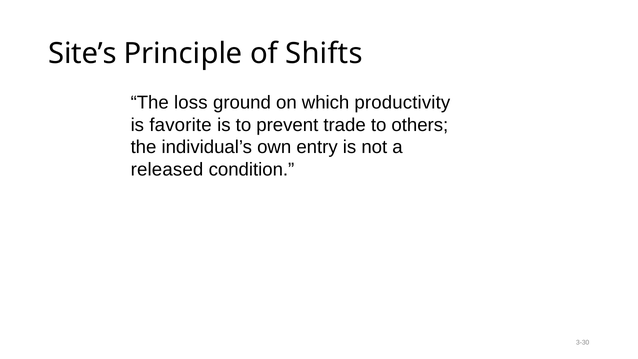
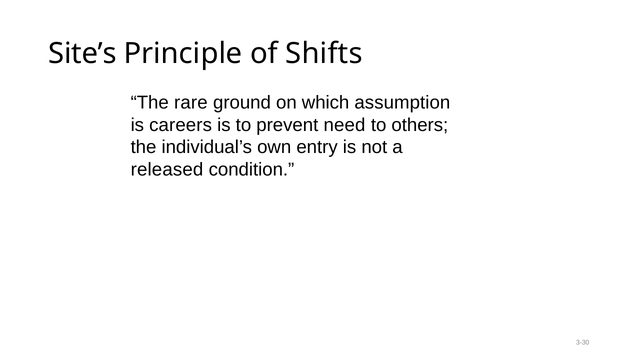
loss: loss -> rare
productivity: productivity -> assumption
favorite: favorite -> careers
trade: trade -> need
